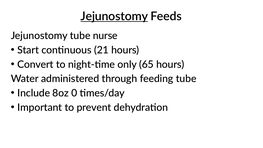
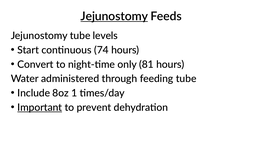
nurse: nurse -> levels
21: 21 -> 74
65: 65 -> 81
0: 0 -> 1
Important underline: none -> present
